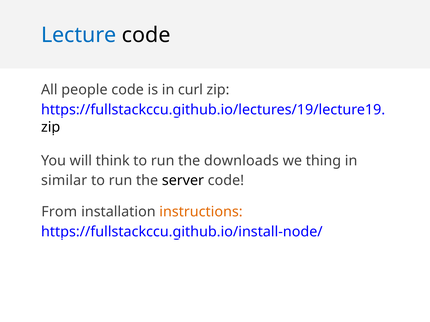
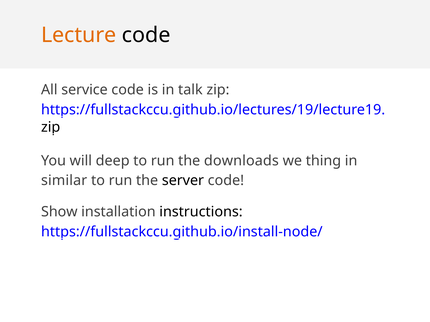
Lecture colour: blue -> orange
people: people -> service
curl: curl -> talk
think: think -> deep
From: From -> Show
instructions colour: orange -> black
